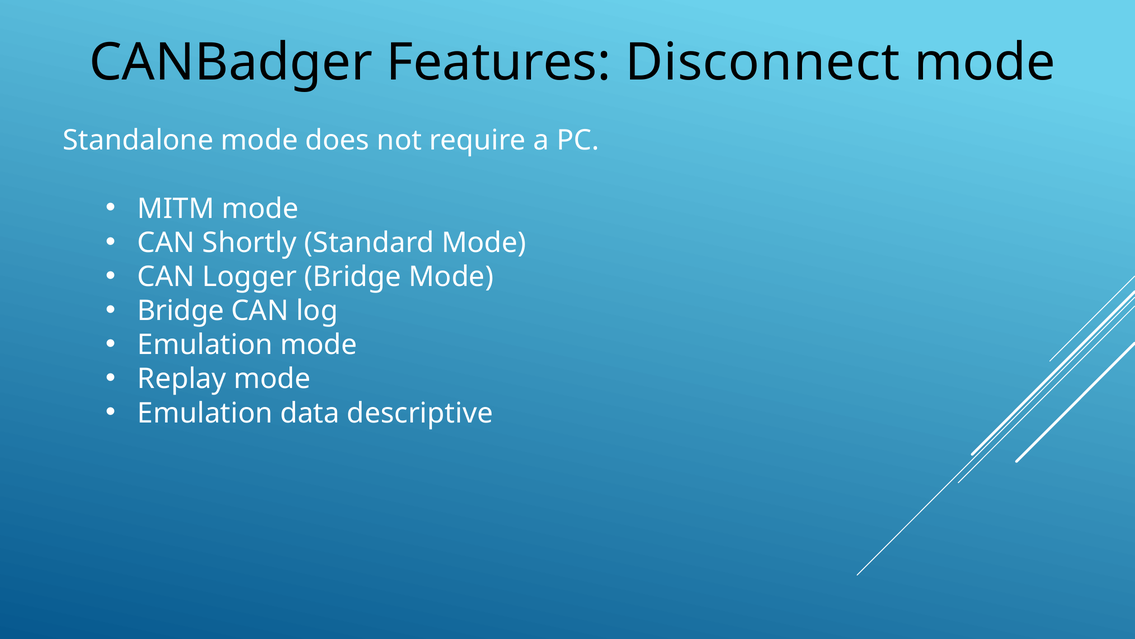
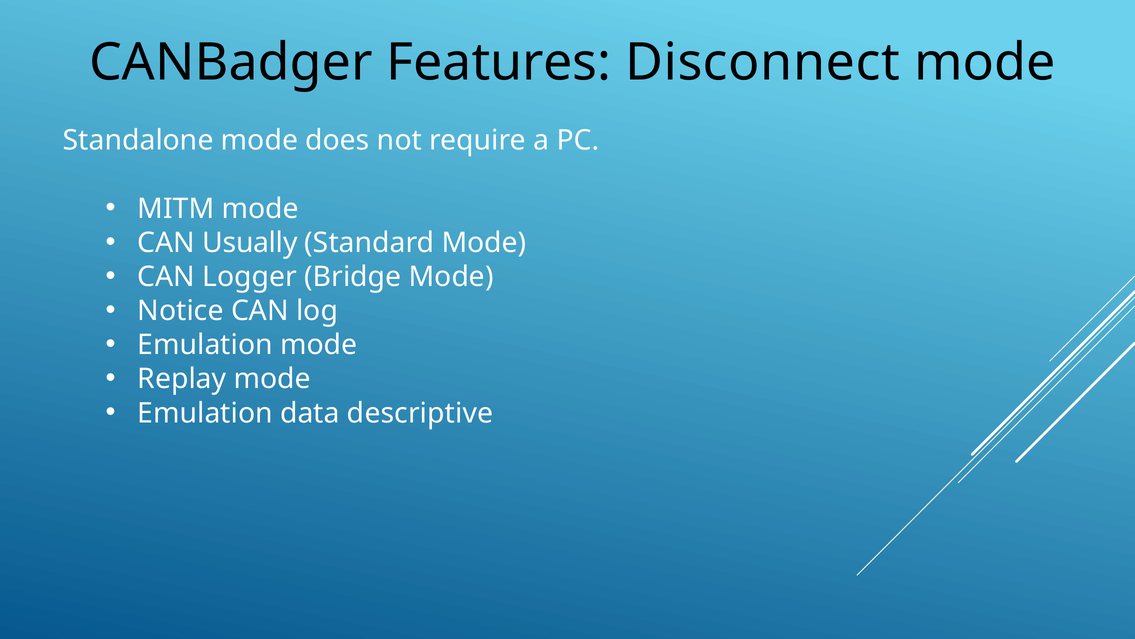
Shortly: Shortly -> Usually
Bridge at (181, 311): Bridge -> Notice
